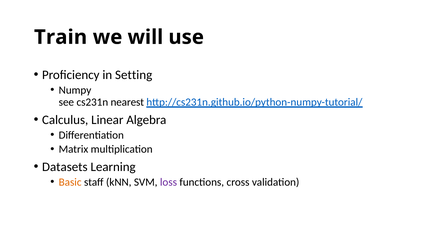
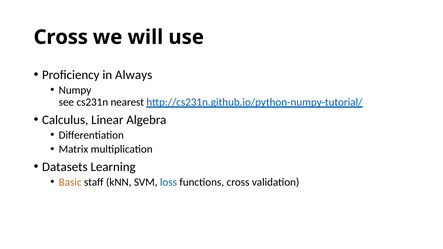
Train at (61, 37): Train -> Cross
Setting: Setting -> Always
loss colour: purple -> blue
